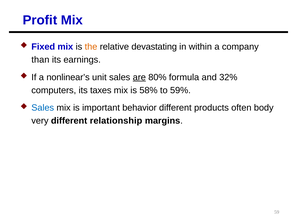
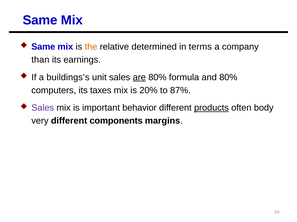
Profit at (40, 20): Profit -> Same
Fixed at (43, 47): Fixed -> Same
devastating: devastating -> determined
within: within -> terms
nonlinear’s: nonlinear’s -> buildings’s
and 32%: 32% -> 80%
58%: 58% -> 20%
59%: 59% -> 87%
Sales at (43, 108) colour: blue -> purple
products underline: none -> present
relationship: relationship -> components
